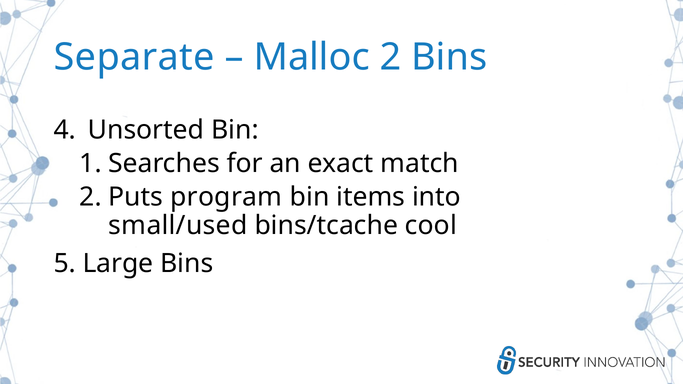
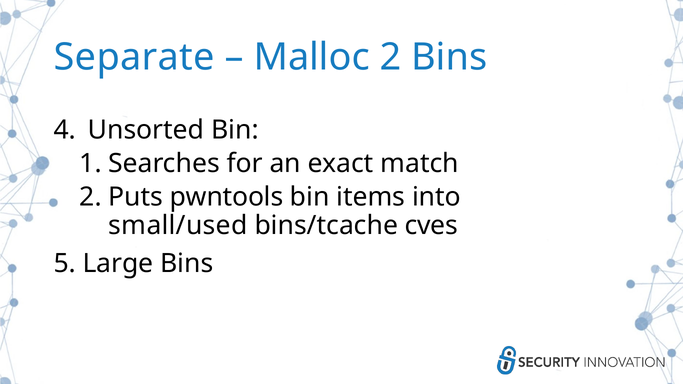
program: program -> pwntools
cool: cool -> cves
